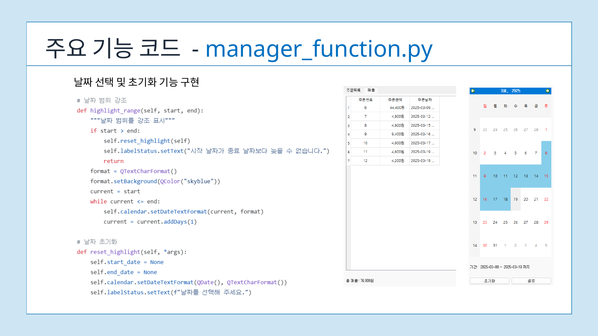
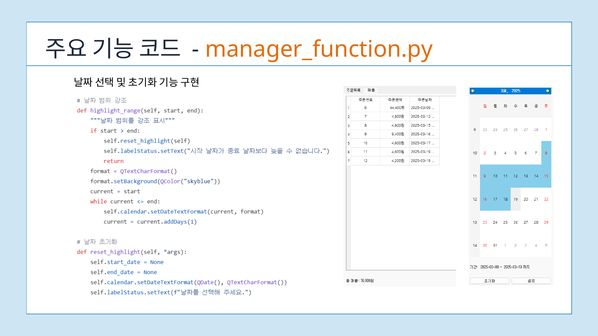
manager_function.py colour: blue -> orange
